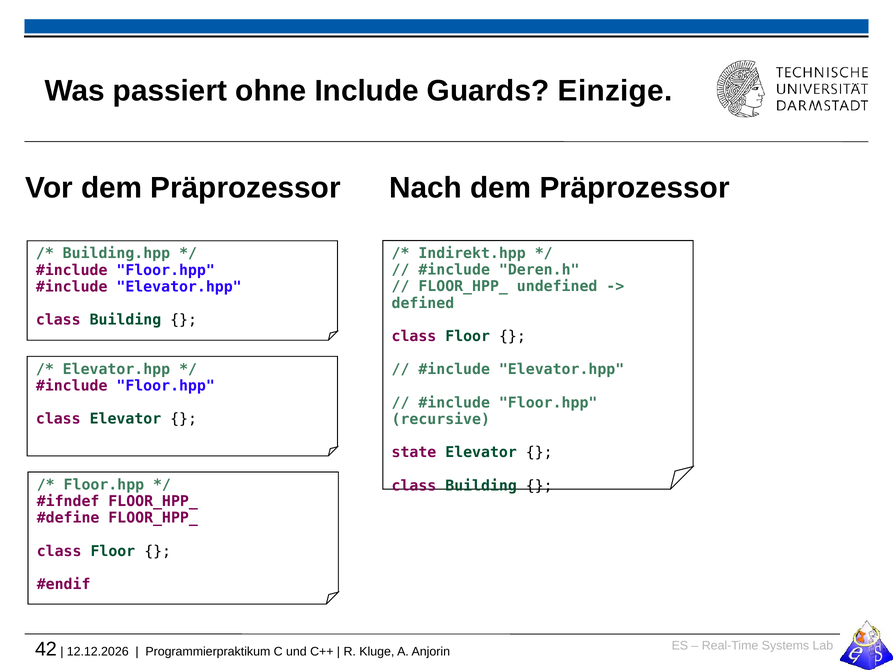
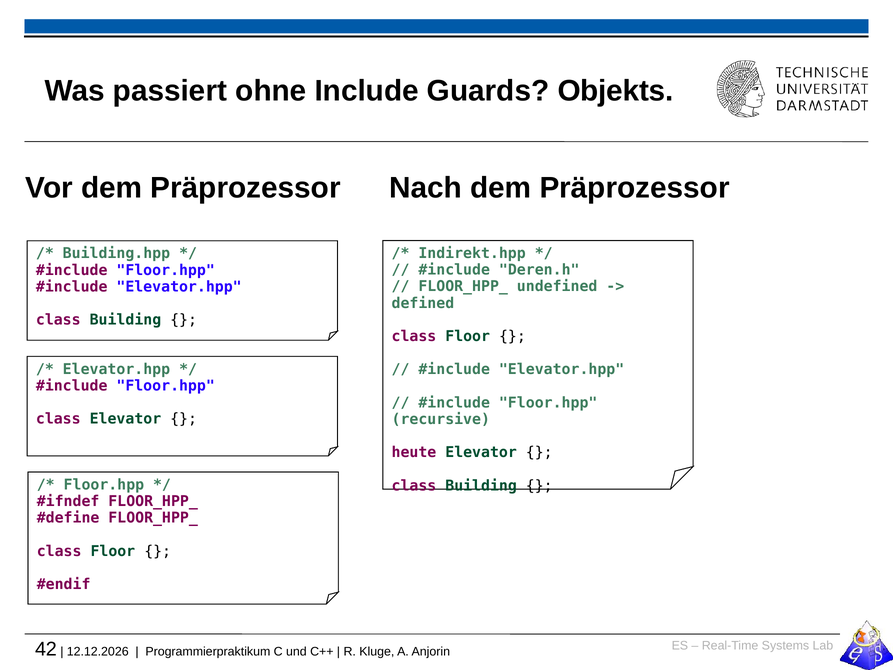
Einzige: Einzige -> Objekts
state: state -> heute
